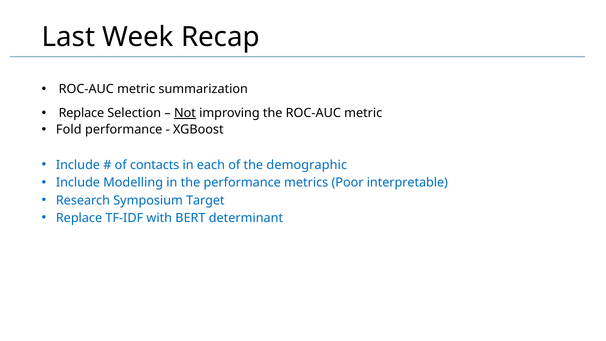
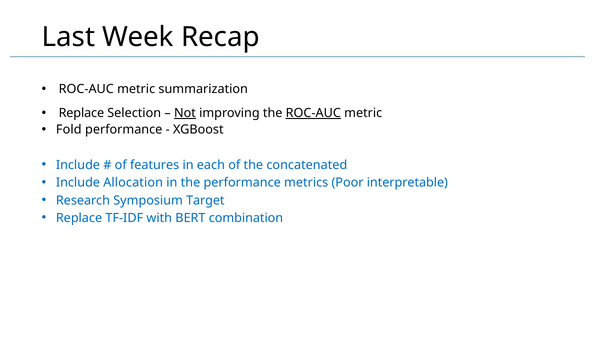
ROC-AUC at (313, 113) underline: none -> present
contacts: contacts -> features
demographic: demographic -> concatenated
Modelling: Modelling -> Allocation
determinant: determinant -> combination
